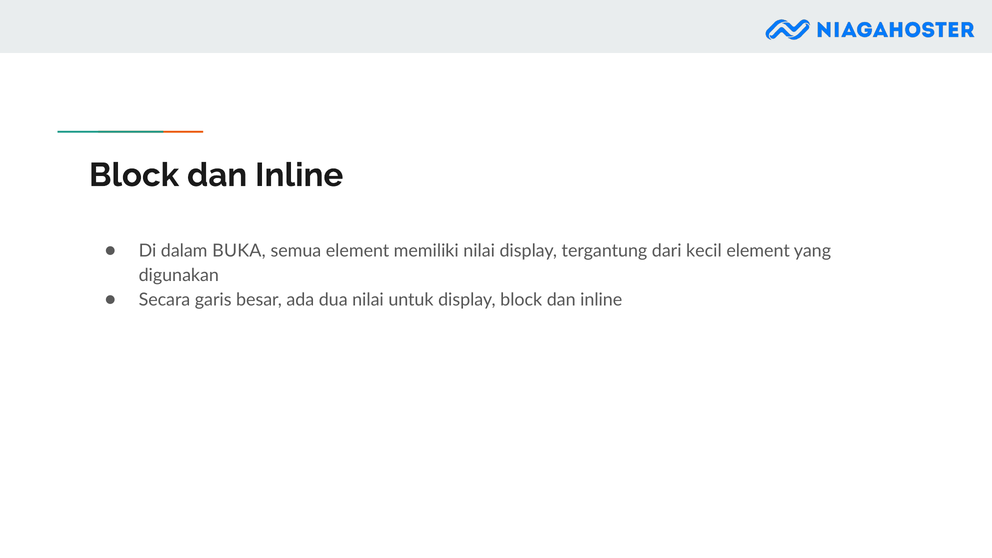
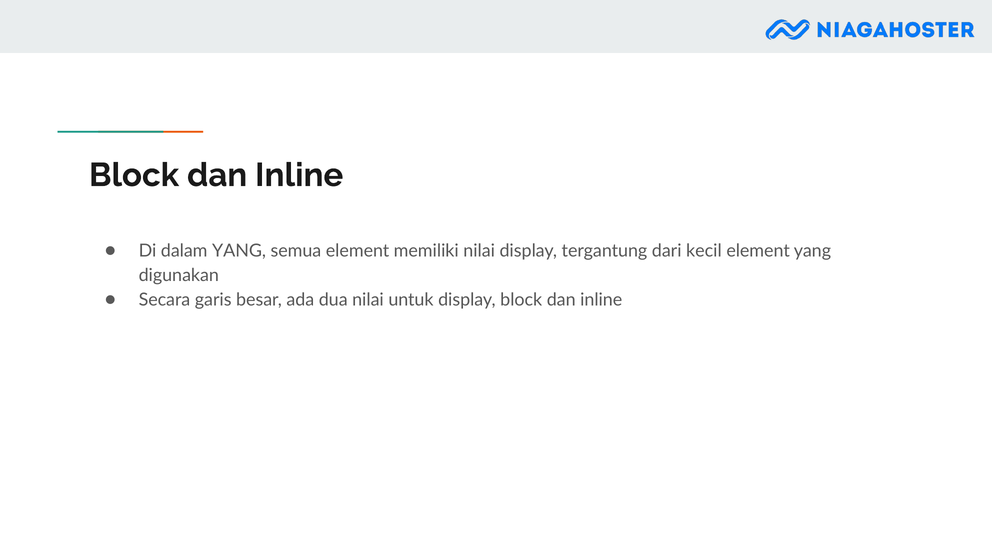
dalam BUKA: BUKA -> YANG
